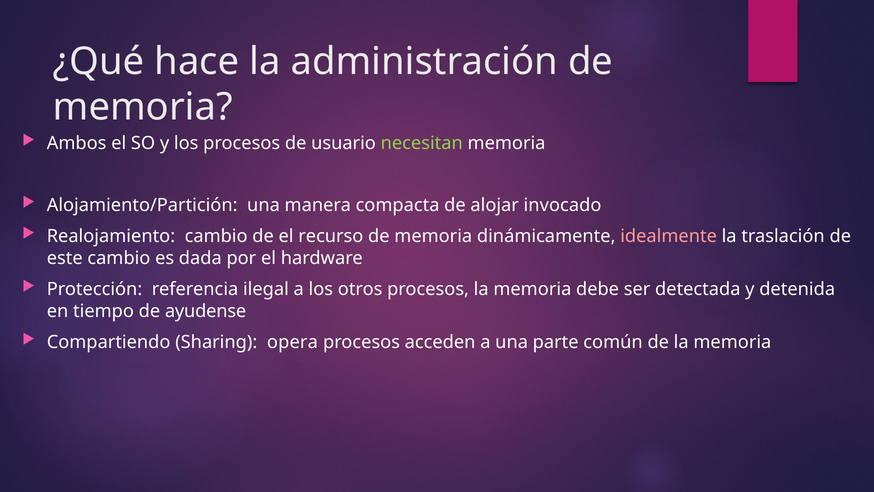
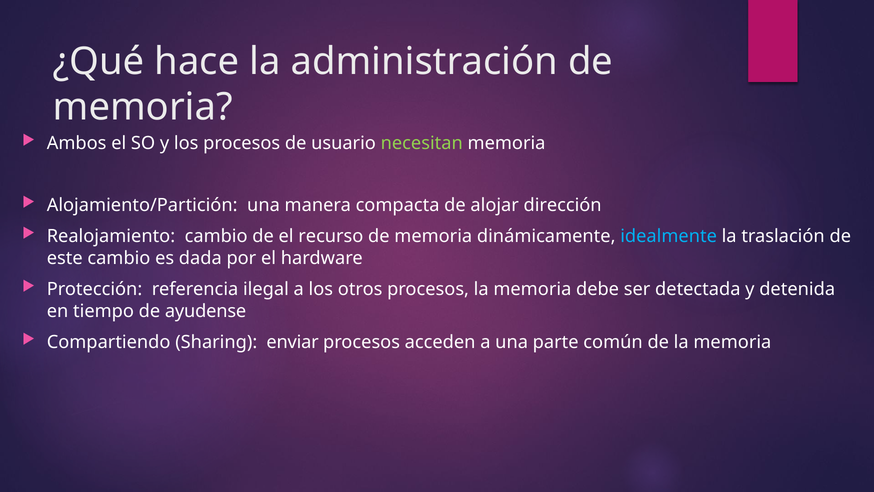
invocado: invocado -> dirección
idealmente colour: pink -> light blue
opera: opera -> enviar
